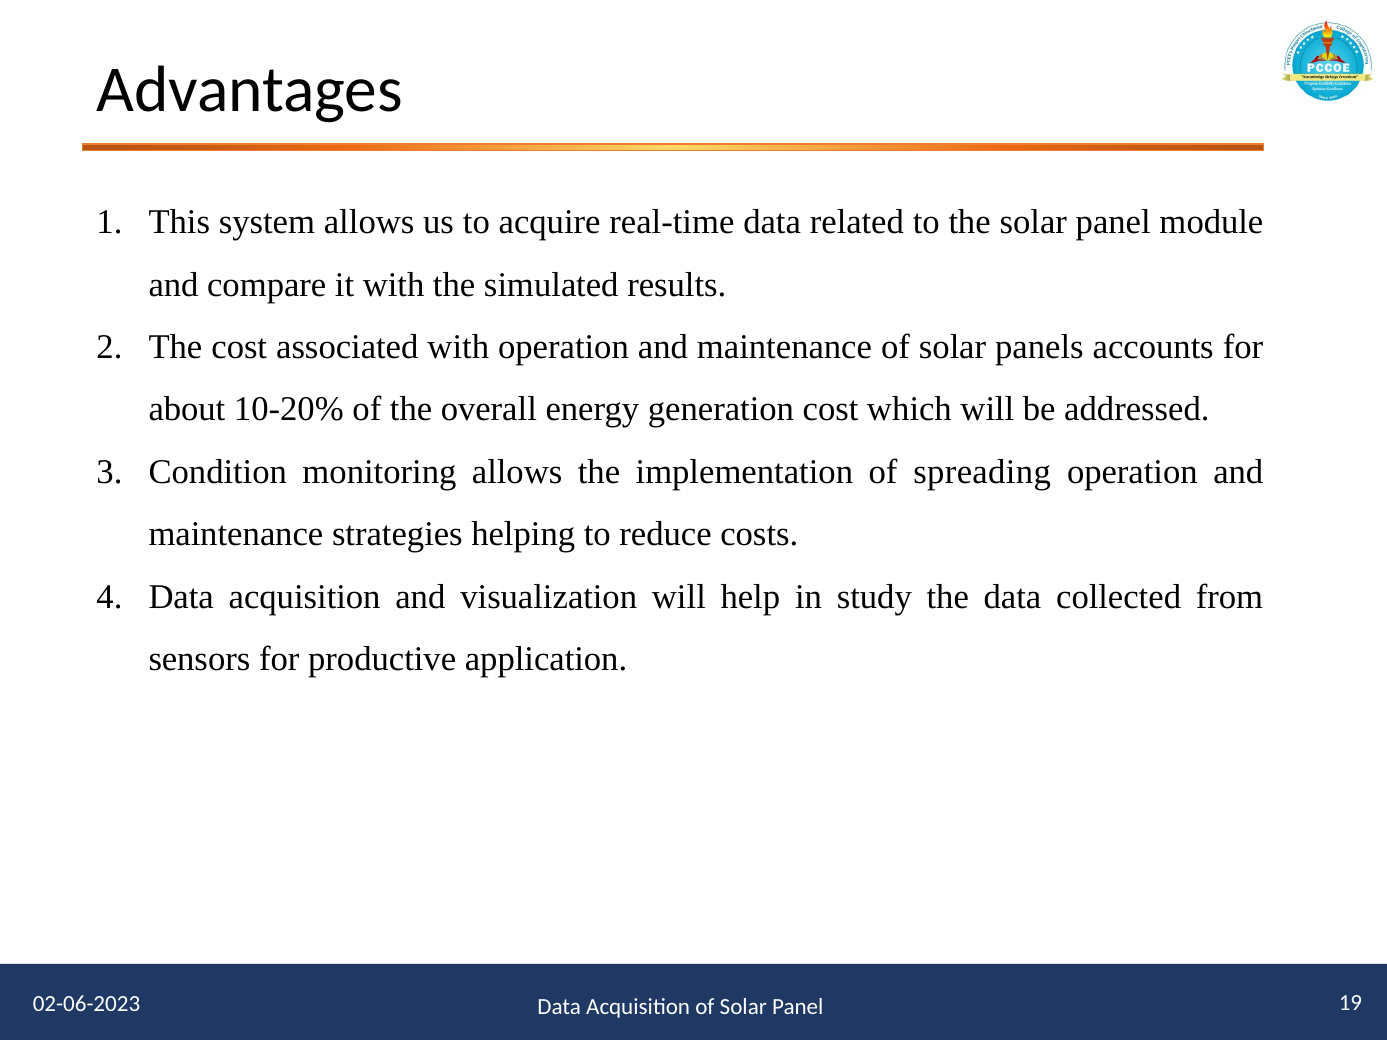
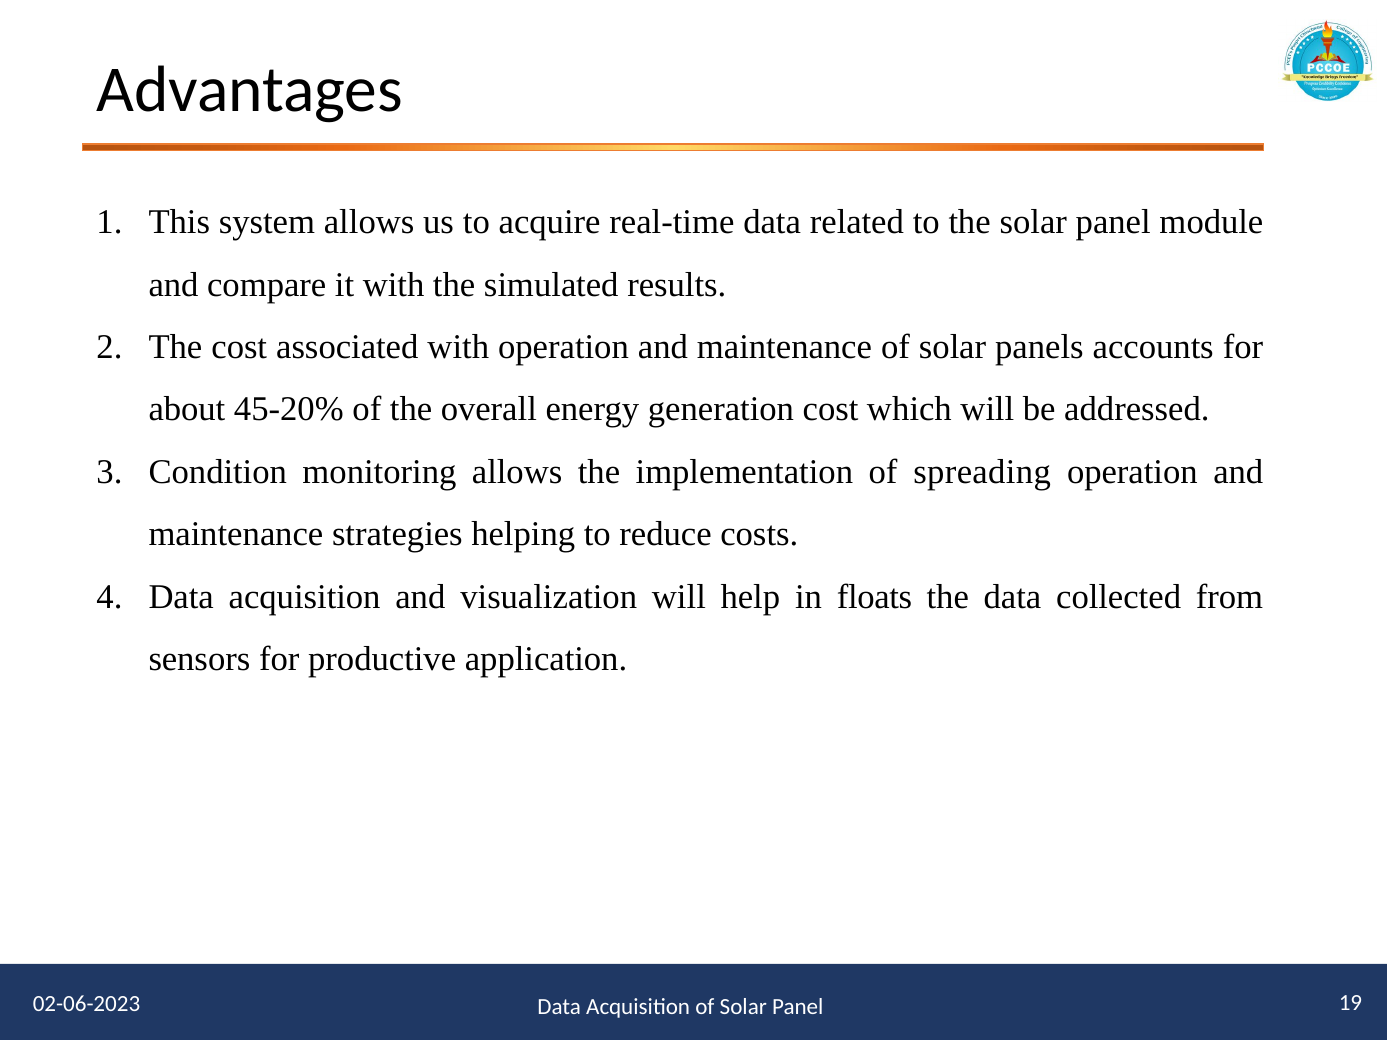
10-20%: 10-20% -> 45-20%
study: study -> floats
